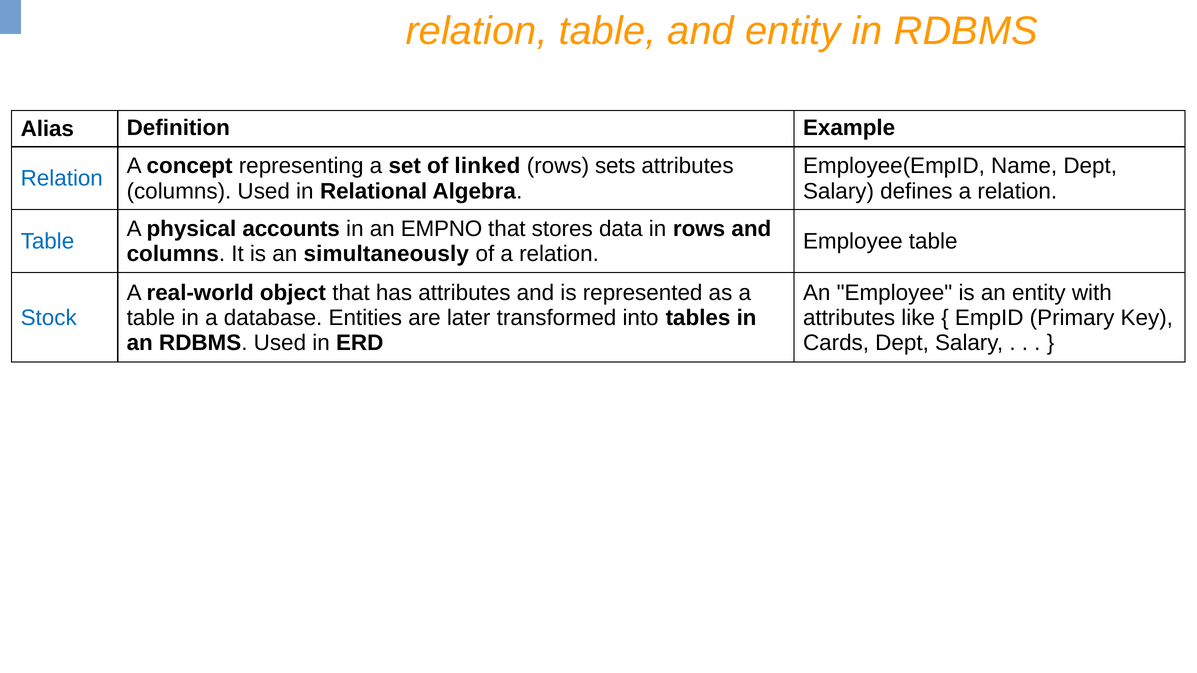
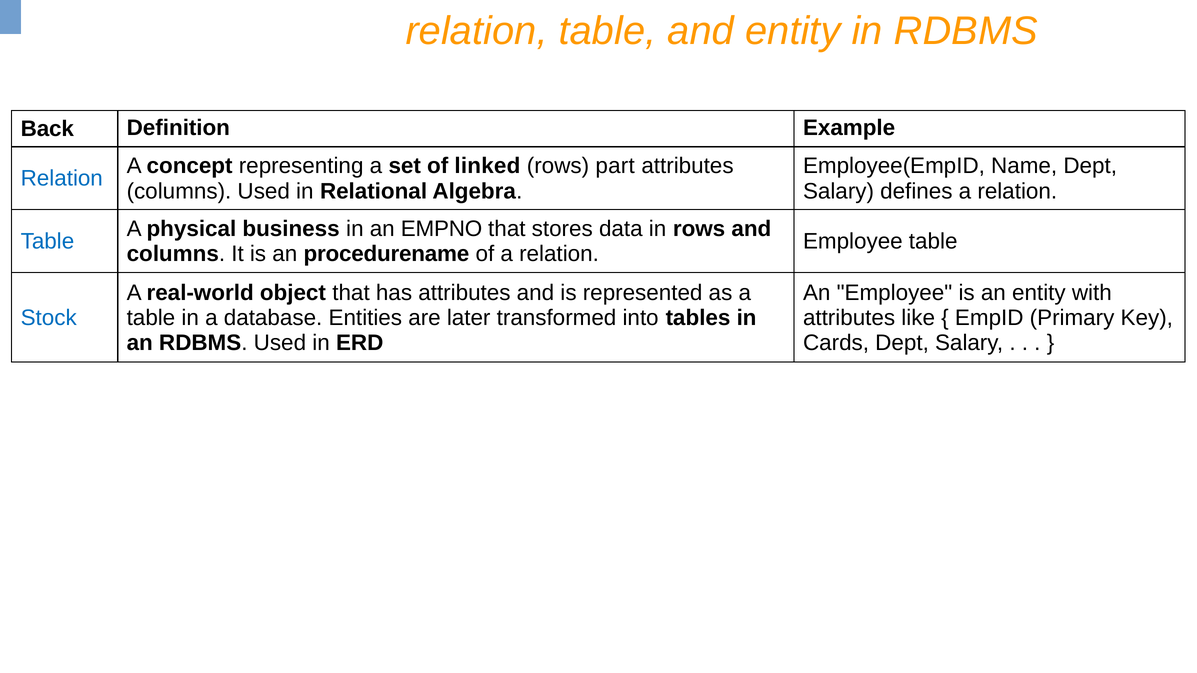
Alias: Alias -> Back
sets: sets -> part
accounts: accounts -> business
simultaneously: simultaneously -> procedurename
